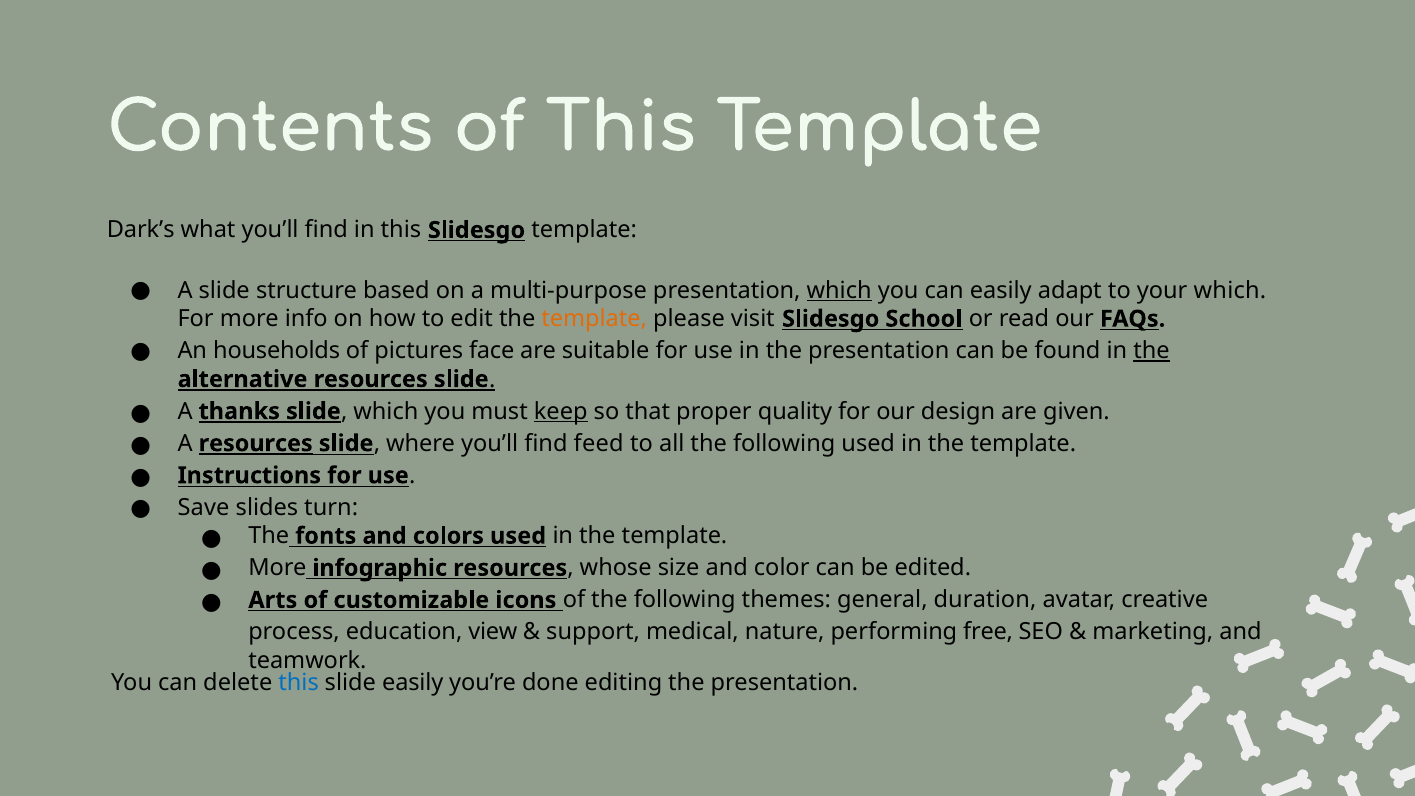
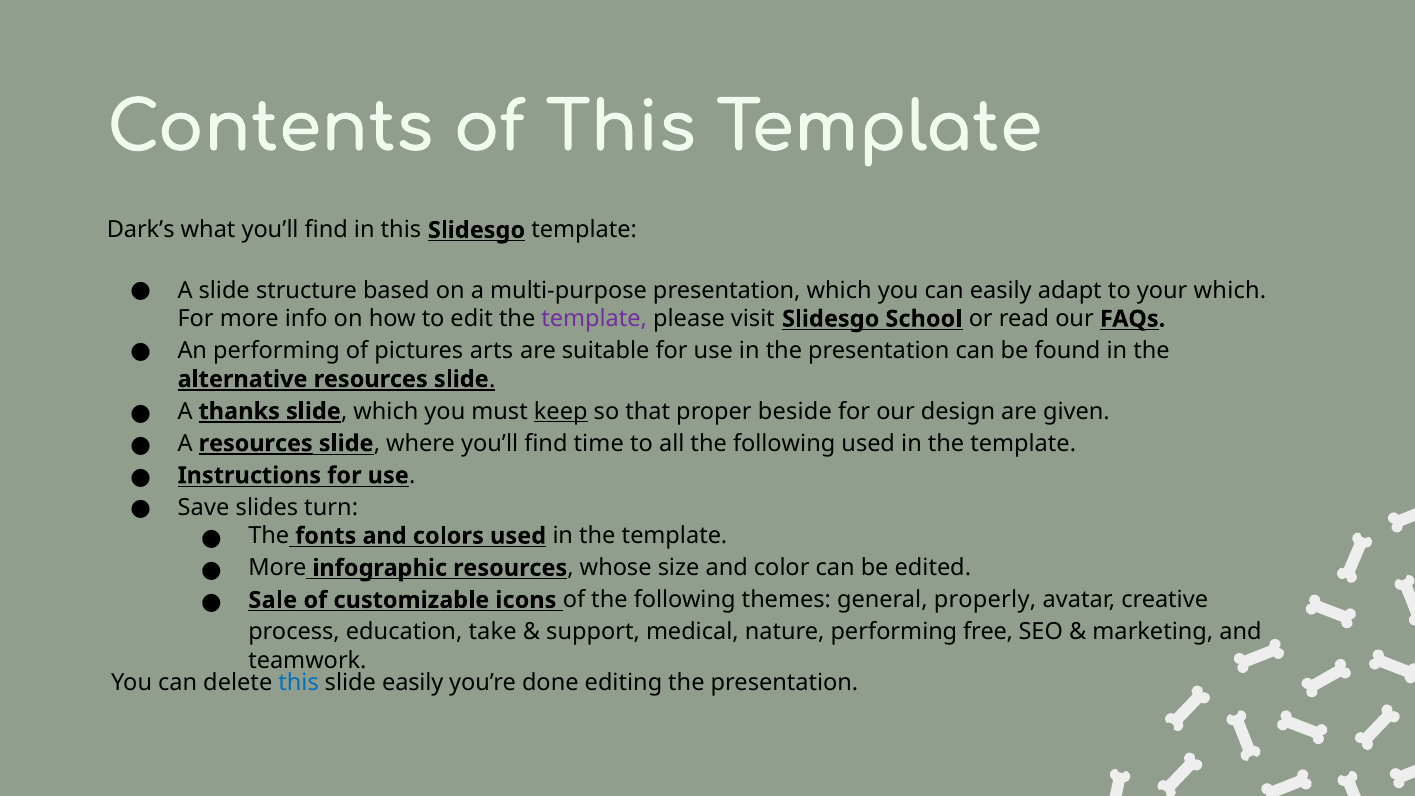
which at (839, 291) underline: present -> none
template at (594, 319) colour: orange -> purple
An households: households -> performing
face: face -> arts
the at (1151, 351) underline: present -> none
quality: quality -> beside
feed: feed -> time
Arts: Arts -> Sale
duration: duration -> properly
view: view -> take
